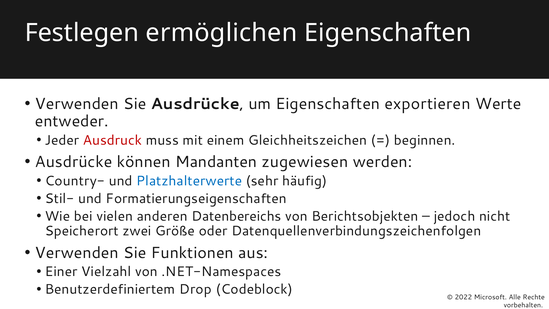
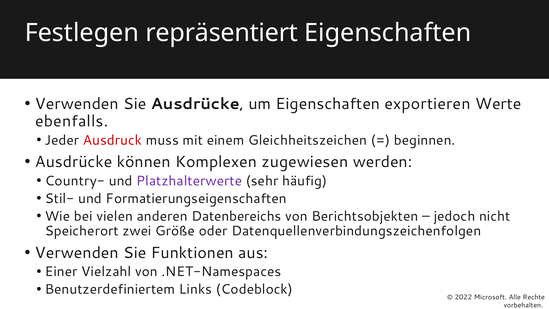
ermöglichen: ermöglichen -> repräsentiert
entweder: entweder -> ebenfalls
Mandanten: Mandanten -> Komplexen
Platzhalterwerte colour: blue -> purple
Drop: Drop -> Links
